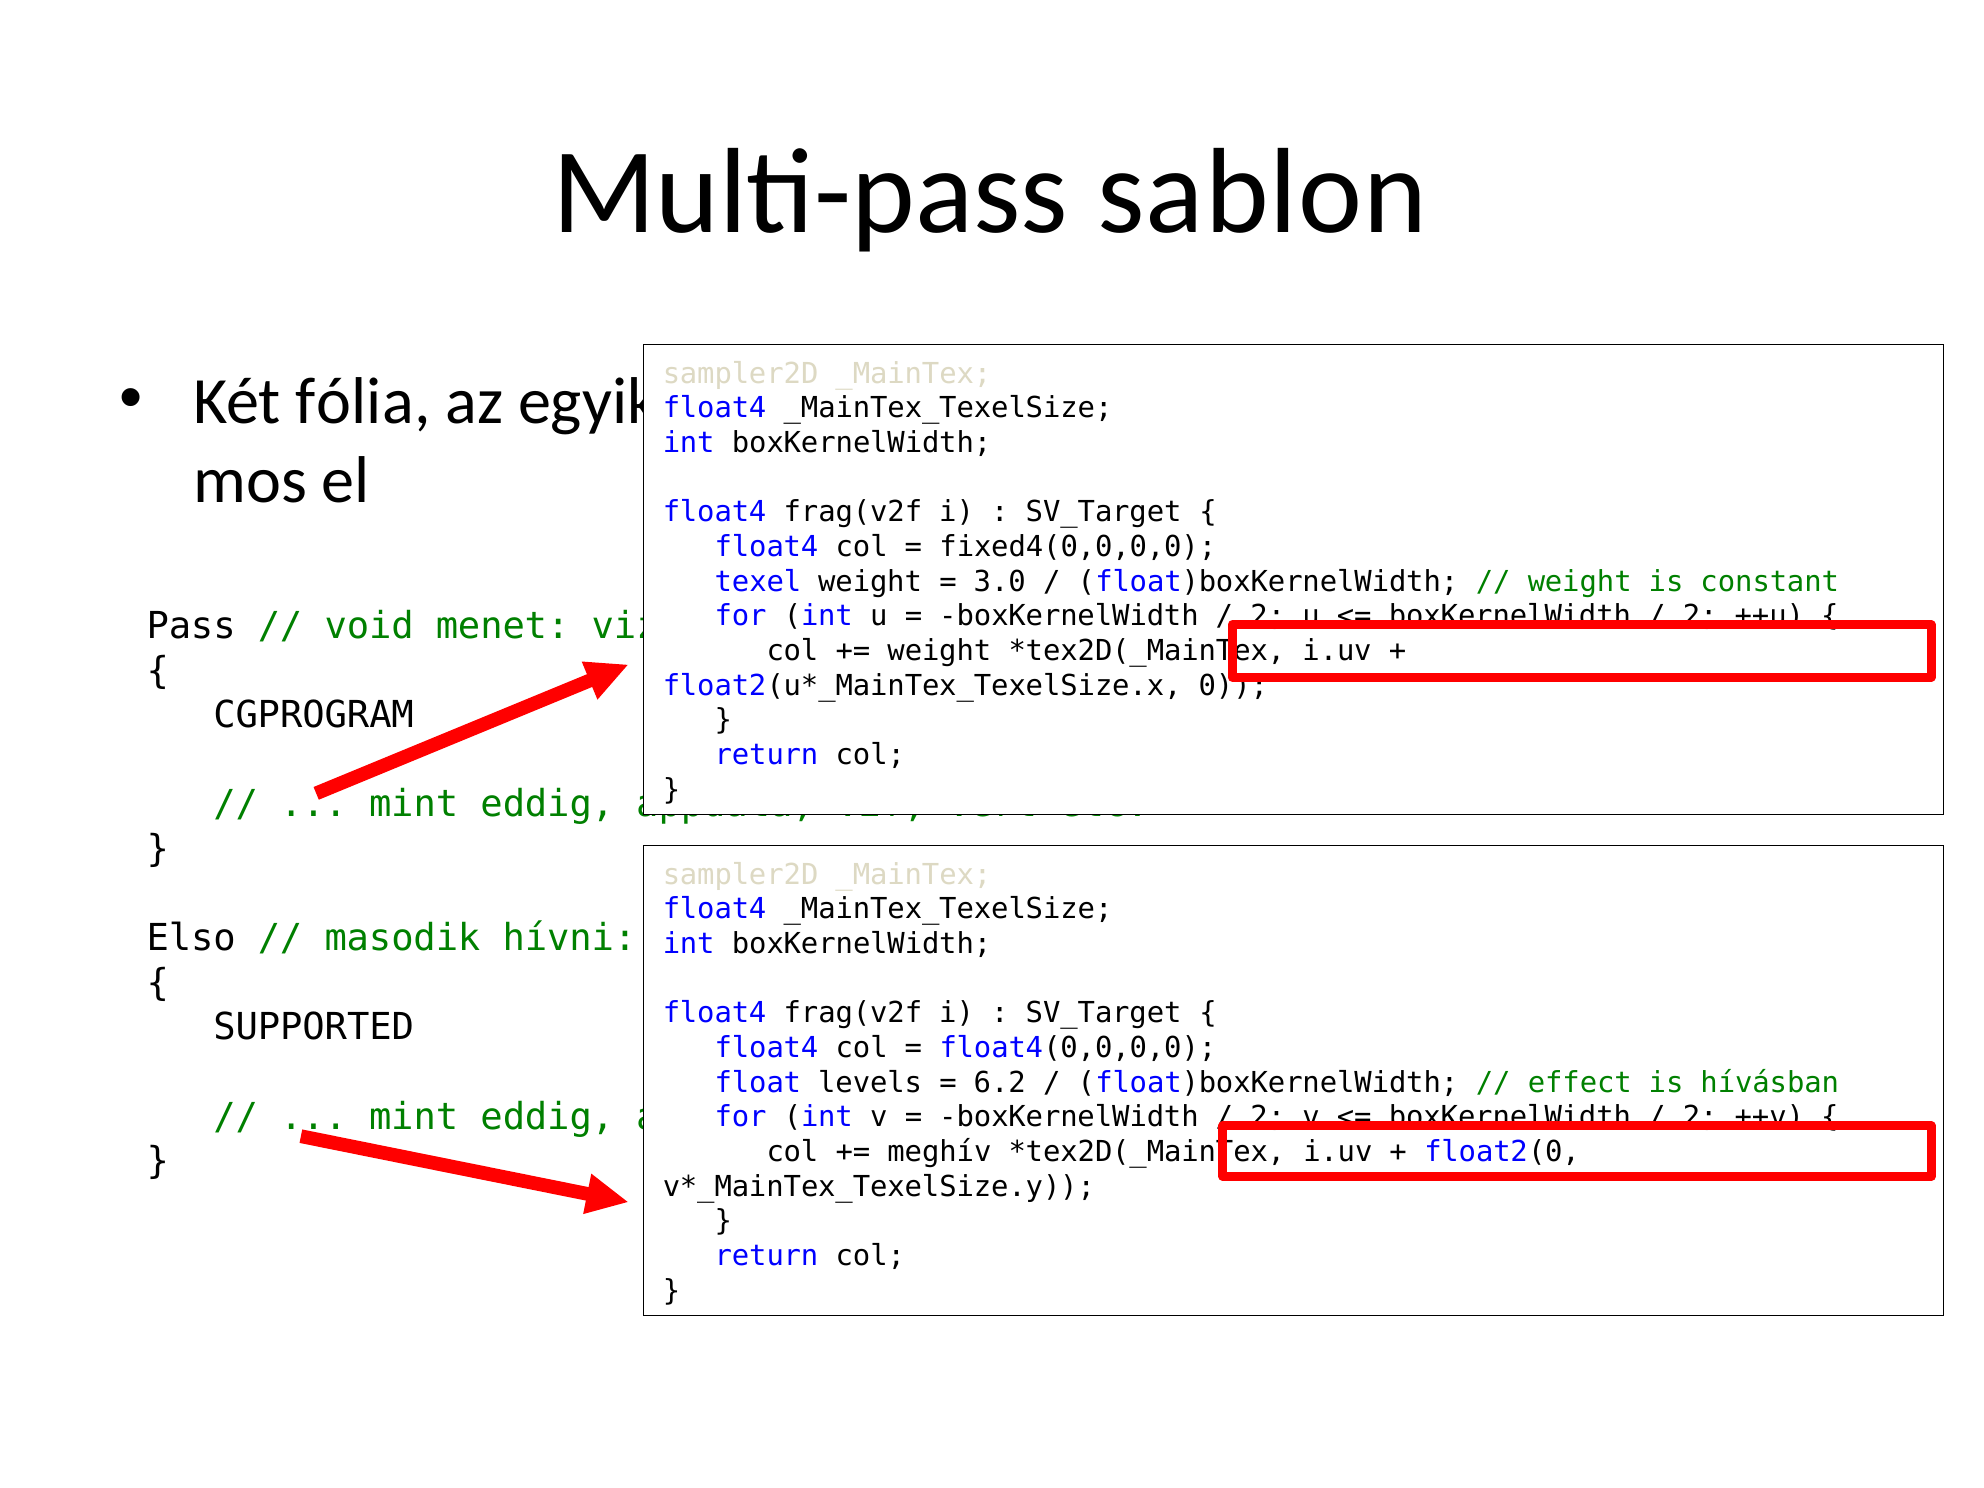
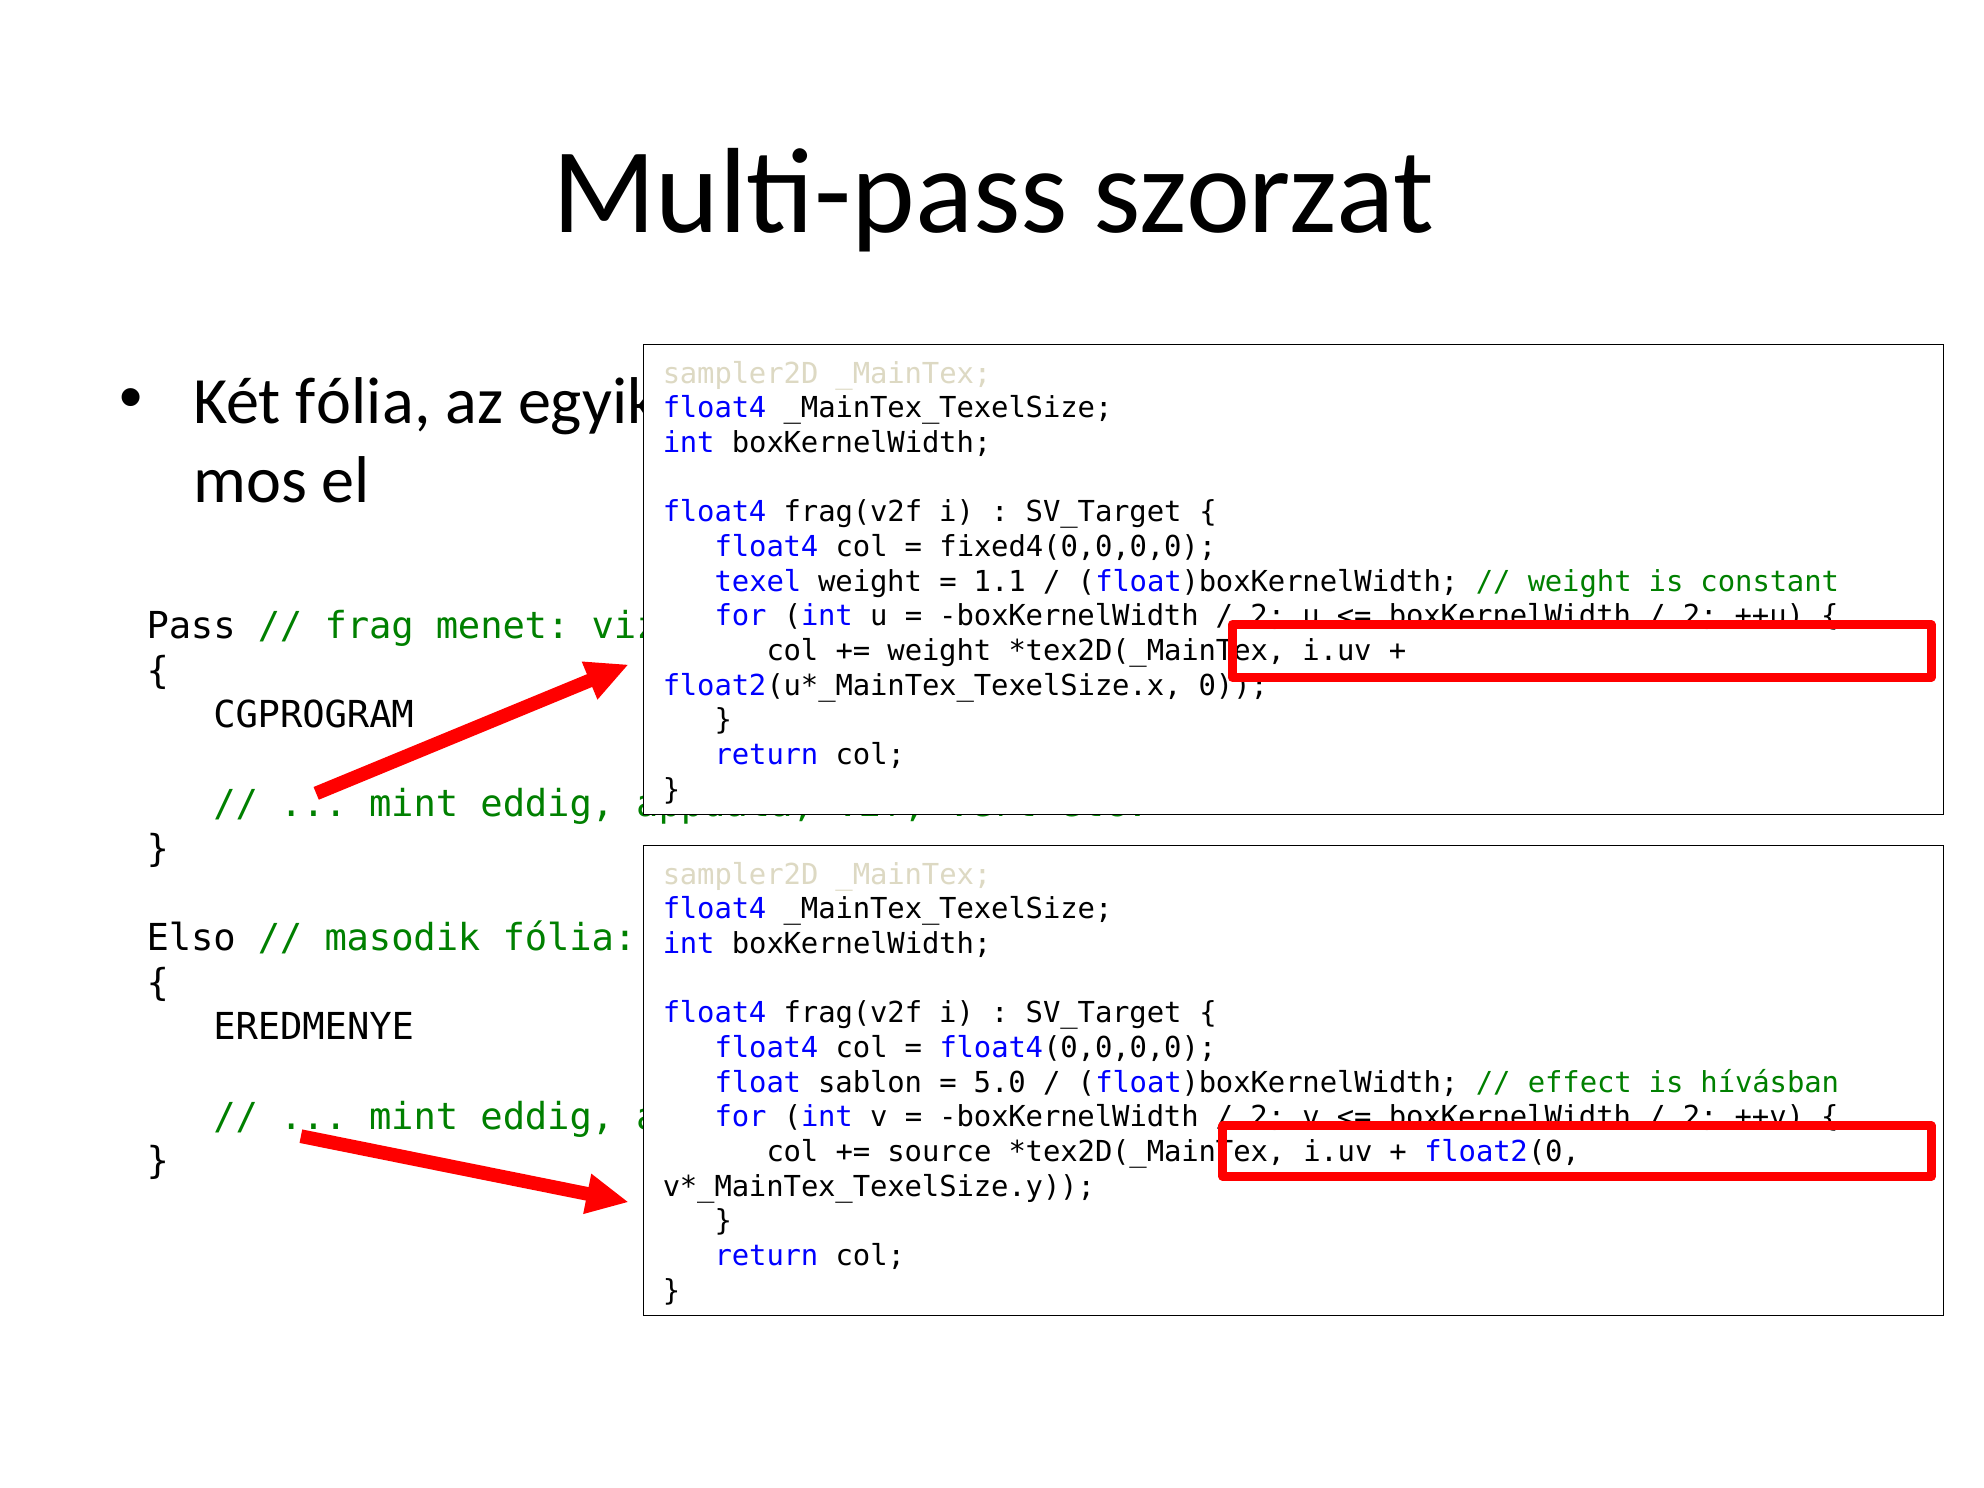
sablon: sablon -> szorzat
3.0: 3.0 -> 1.1
void: void -> frag
masodik hívni: hívni -> fólia
SUPPORTED: SUPPORTED -> EREDMENYE
levels: levels -> sablon
6.2: 6.2 -> 5.0
meghív: meghív -> source
